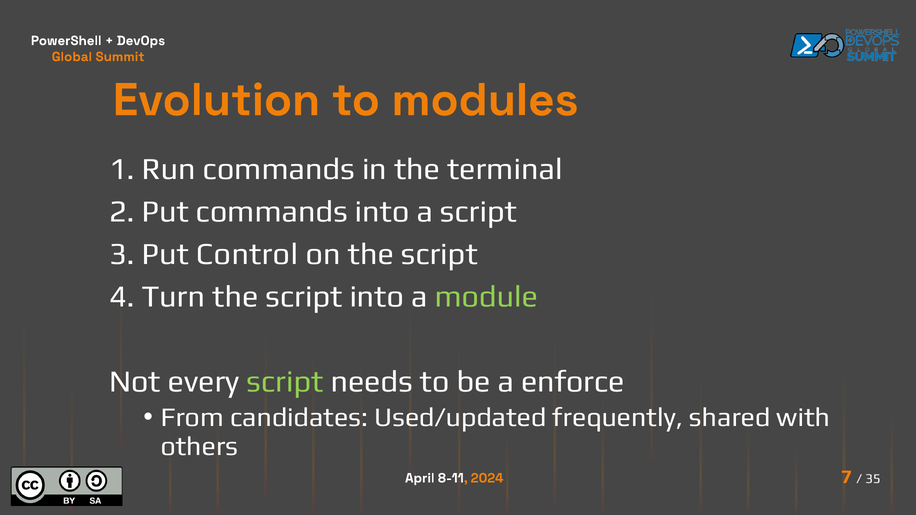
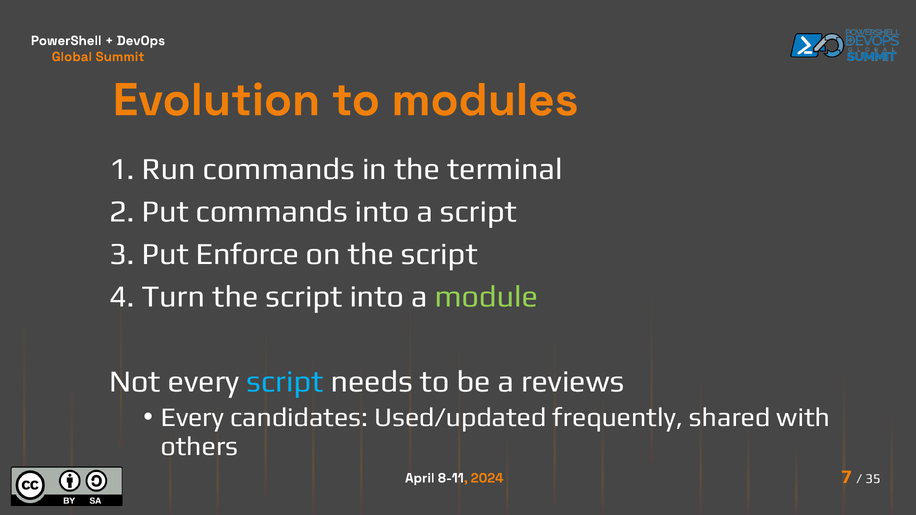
Control: Control -> Enforce
script at (285, 382) colour: light green -> light blue
enforce: enforce -> reviews
From at (192, 418): From -> Every
